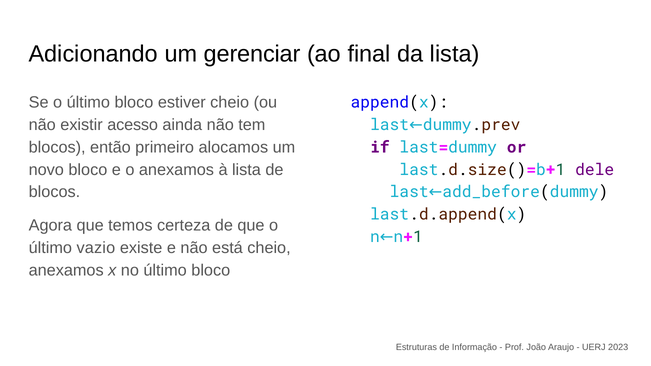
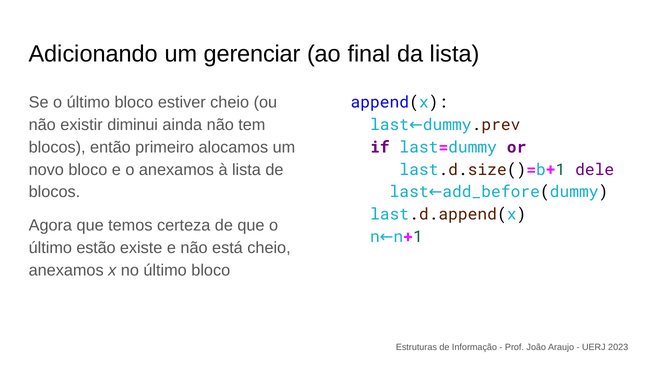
acesso: acesso -> diminui
vazio: vazio -> estão
